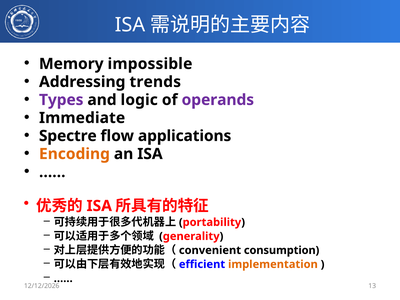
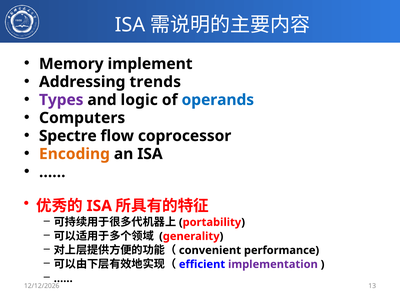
impossible: impossible -> implement
operands colour: purple -> blue
Immediate: Immediate -> Computers
applications: applications -> coprocessor
consumption: consumption -> performance
implementation colour: orange -> purple
